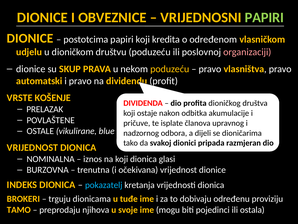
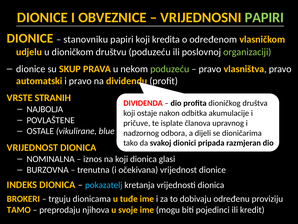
postotcima: postotcima -> stanovniku
organizaciji colour: pink -> light green
poduzeću at (170, 69) colour: yellow -> light green
KOŠENJE: KOŠENJE -> STRANIH
PRELAZAK: PRELAZAK -> NAJBOLJA
ostala: ostala -> kredit
